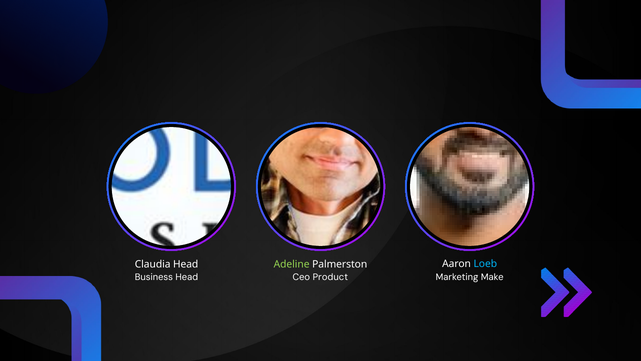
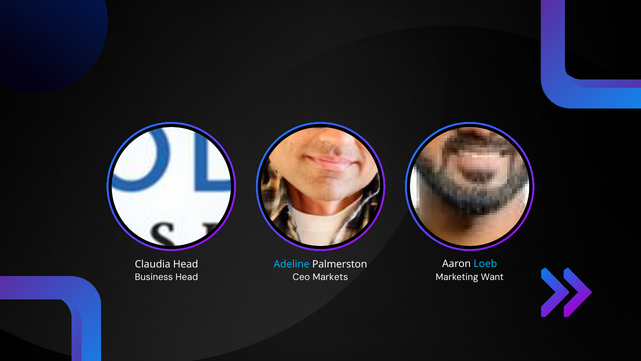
Adeline colour: light green -> light blue
Make: Make -> Want
Product: Product -> Markets
